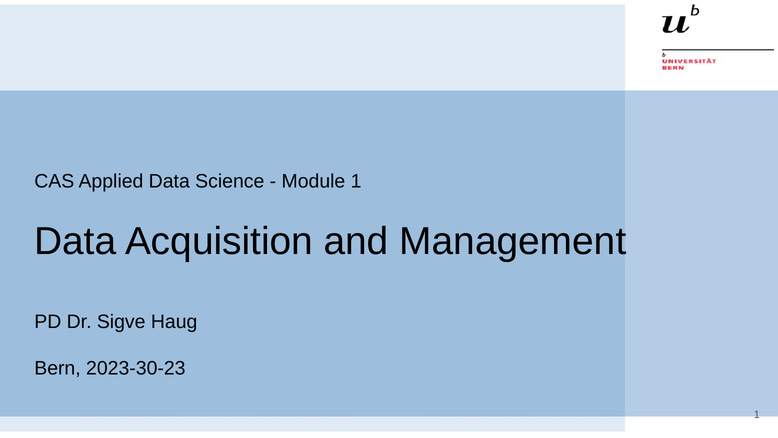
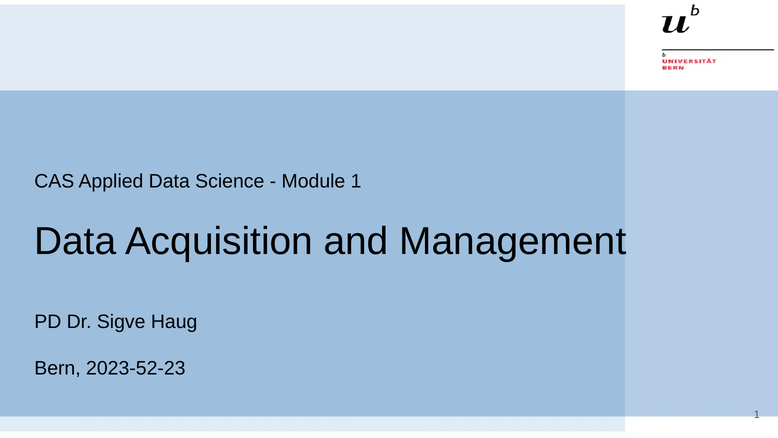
2023-30-23: 2023-30-23 -> 2023-52-23
